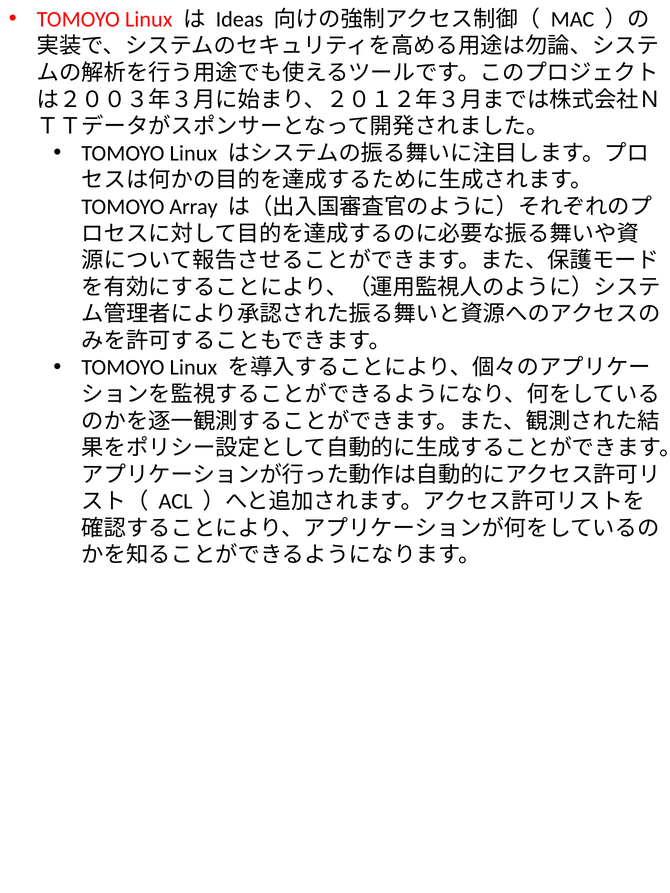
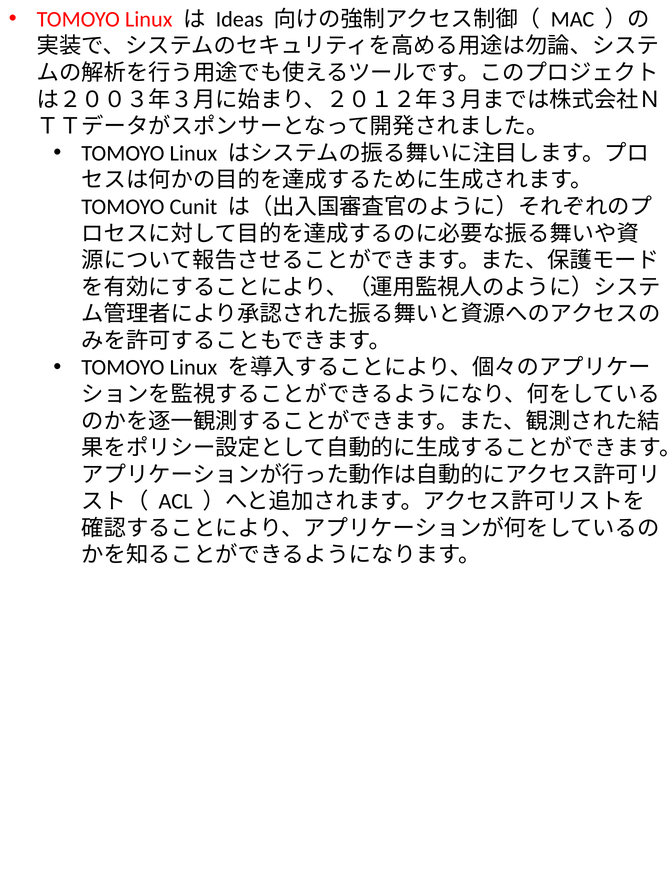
Array: Array -> Cunit
